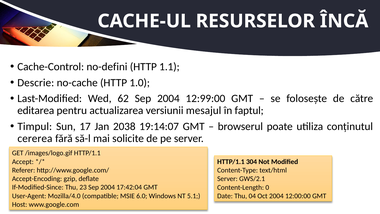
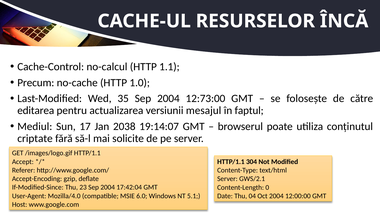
no-defini: no-defini -> no-calcul
Descrie: Descrie -> Precum
62: 62 -> 35
12:99:00: 12:99:00 -> 12:73:00
Timpul: Timpul -> Mediul
cererea: cererea -> criptate
